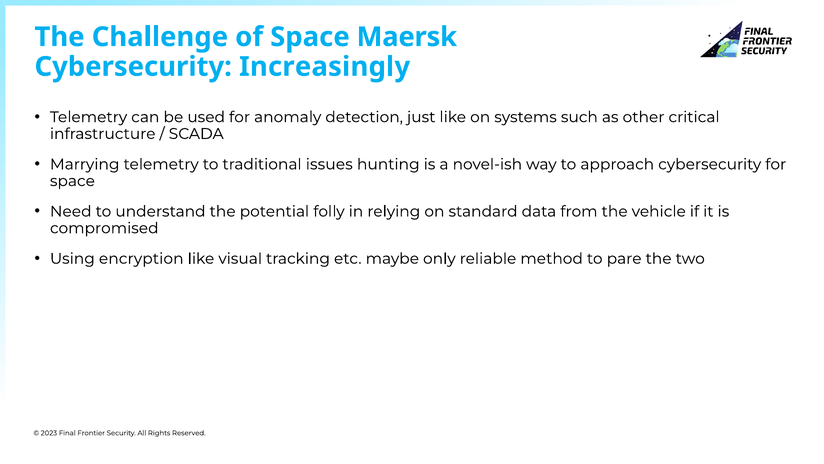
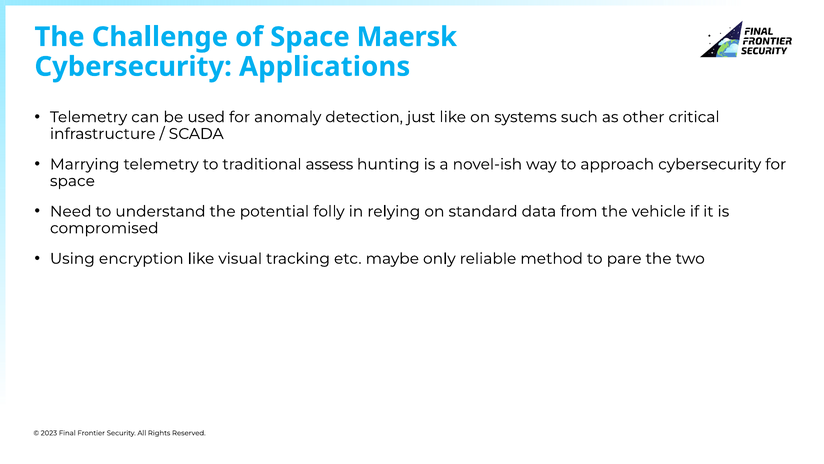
Increasingly: Increasingly -> Applications
issues: issues -> assess
